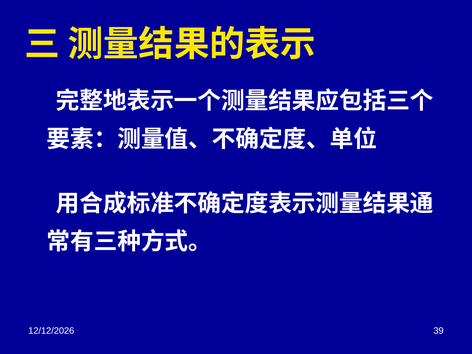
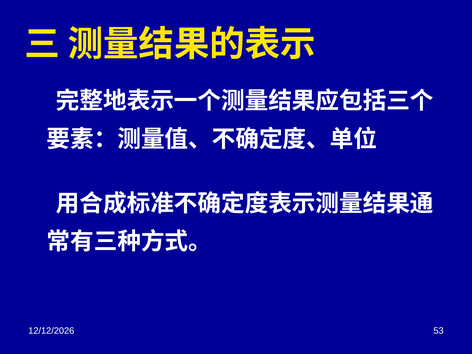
39: 39 -> 53
